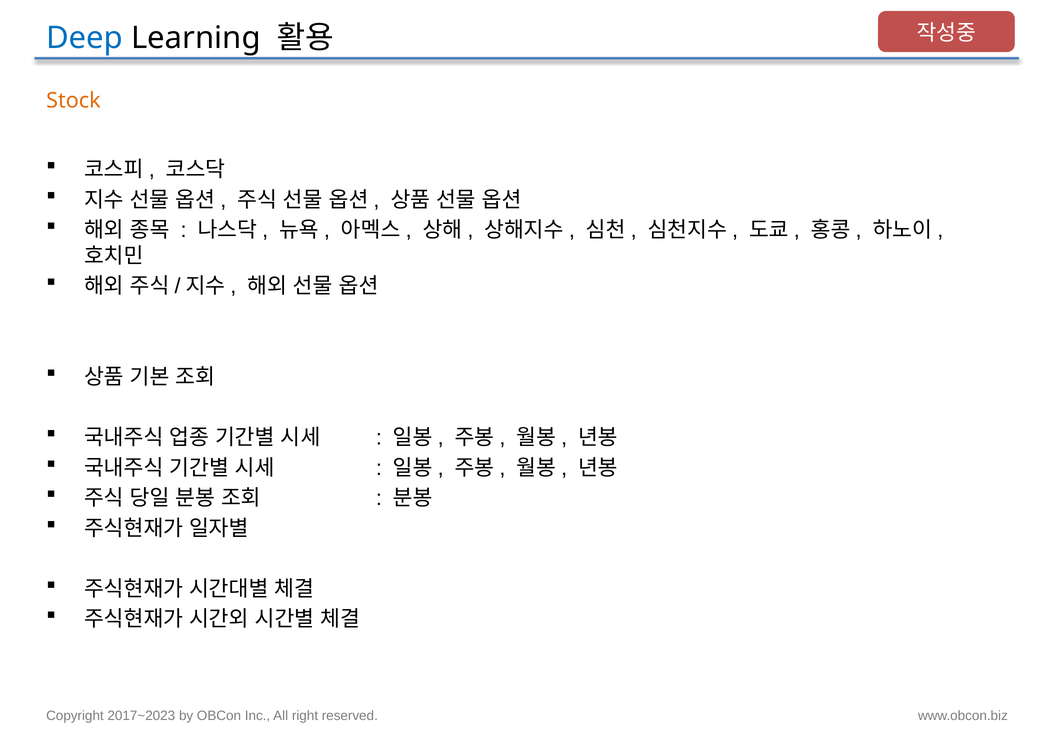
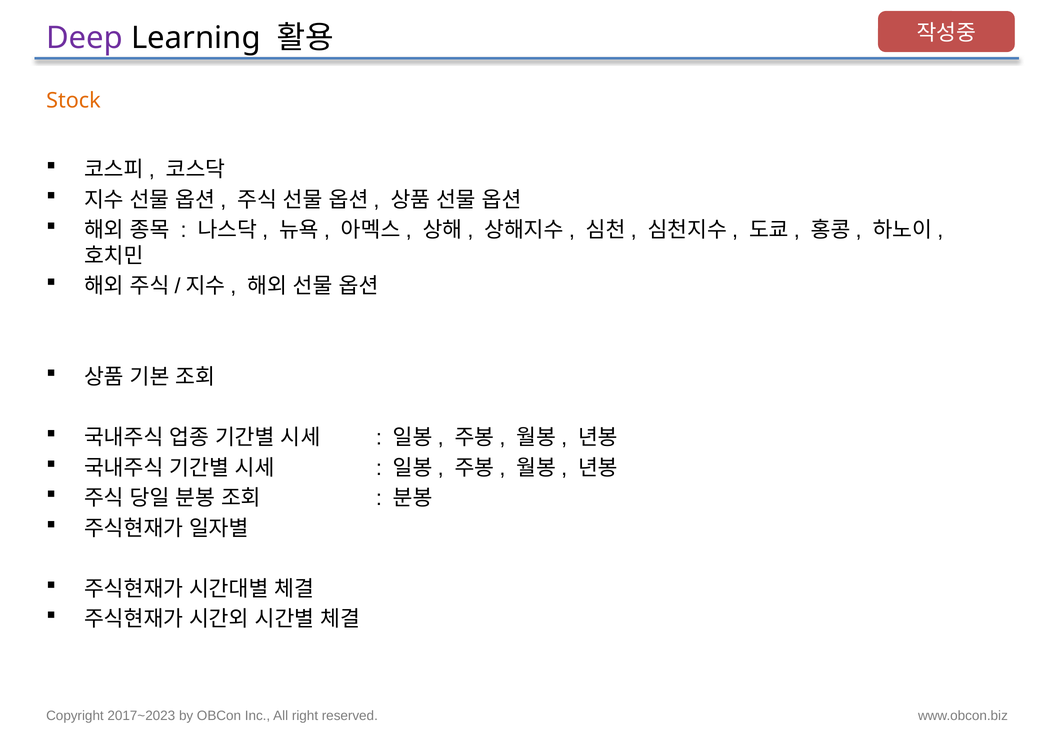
Deep colour: blue -> purple
